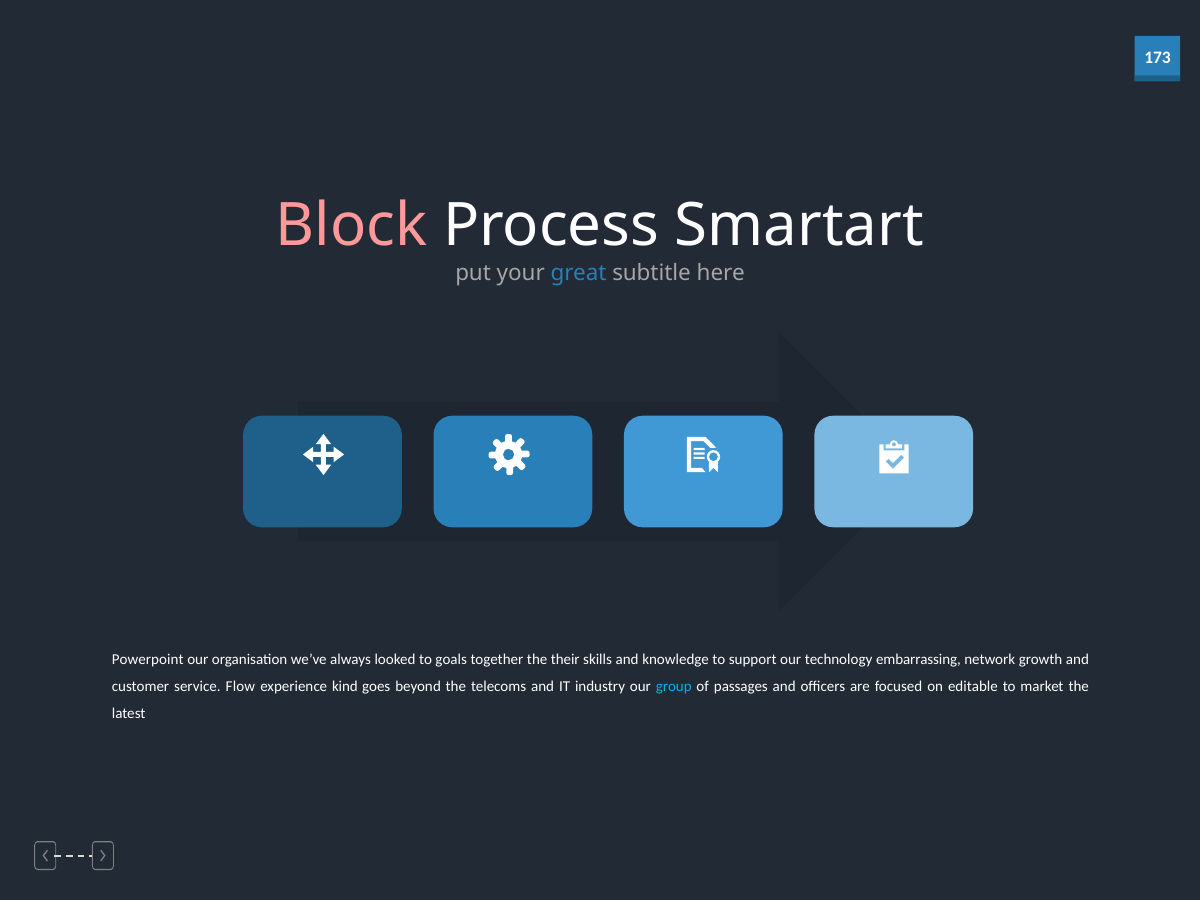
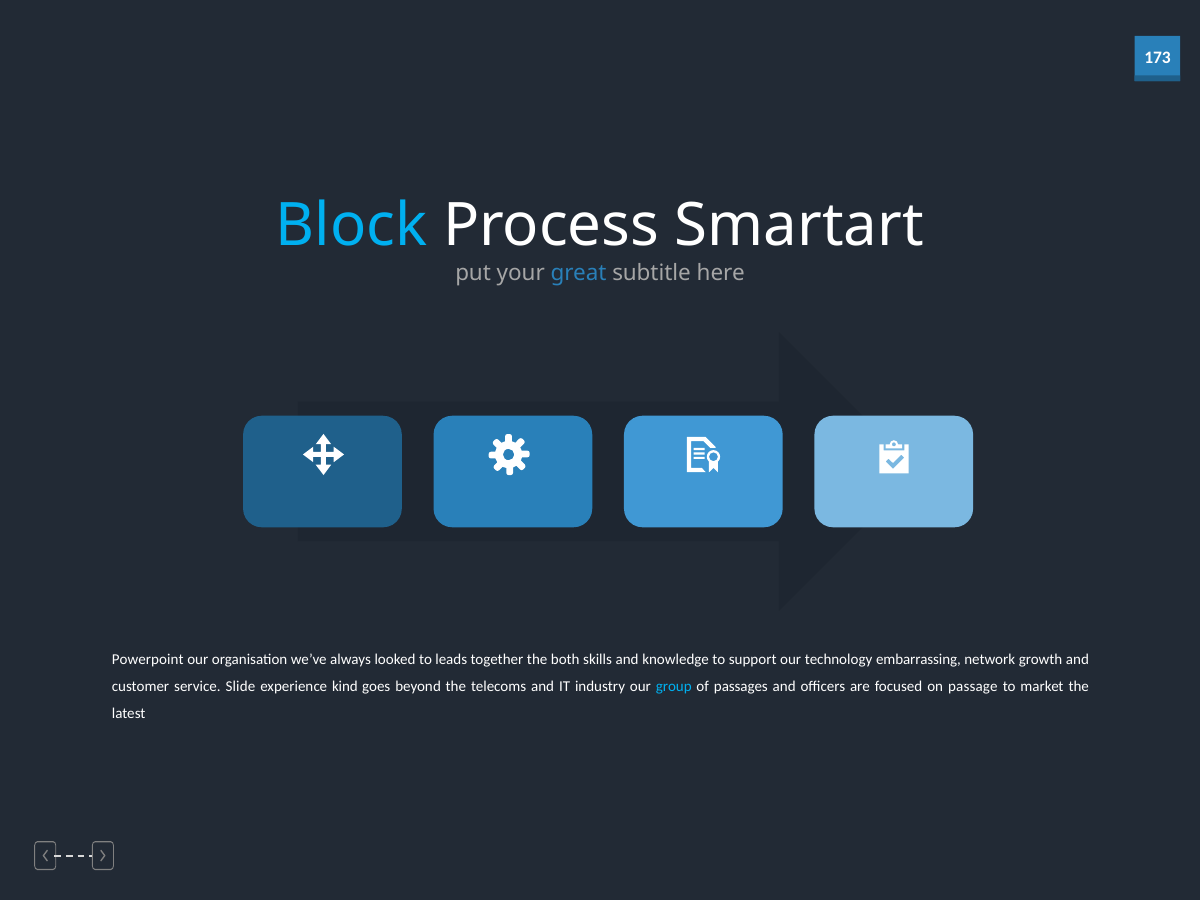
Block colour: pink -> light blue
goals: goals -> leads
their: their -> both
Flow: Flow -> Slide
editable: editable -> passage
